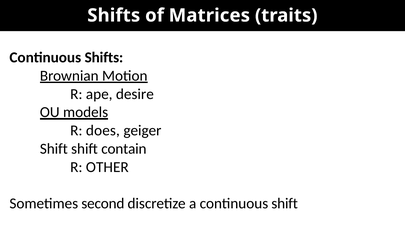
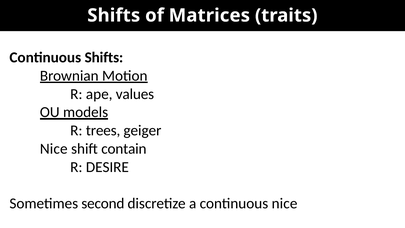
desire: desire -> values
does: does -> trees
Shift at (54, 149): Shift -> Nice
OTHER: OTHER -> DESIRE
continuous shift: shift -> nice
